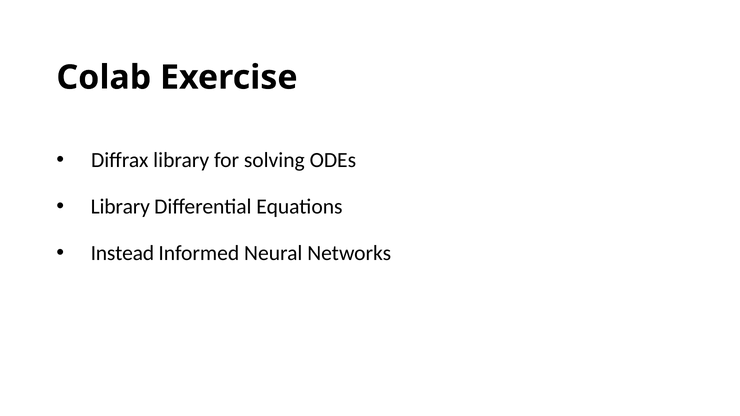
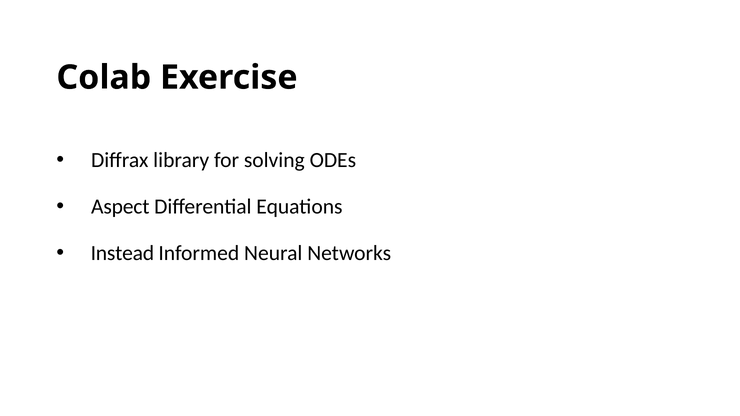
Library at (120, 207): Library -> Aspect
